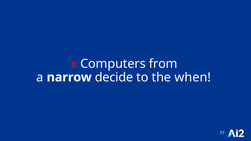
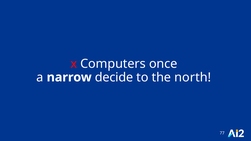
from: from -> once
when: when -> north
